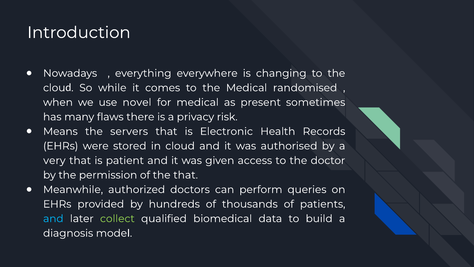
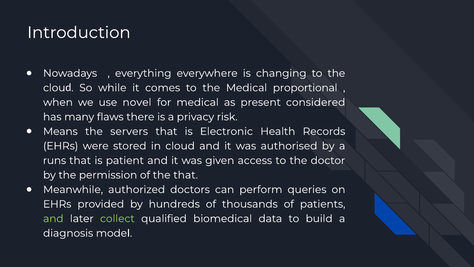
randomised: randomised -> proportional
sometimes: sometimes -> considered
very: very -> runs
and at (53, 218) colour: light blue -> light green
